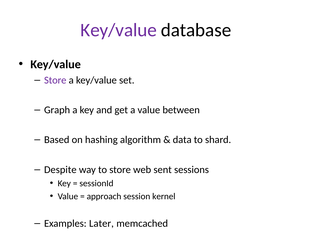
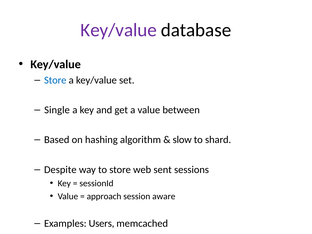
Store at (55, 80) colour: purple -> blue
Graph: Graph -> Single
data: data -> slow
kernel: kernel -> aware
Later: Later -> Users
